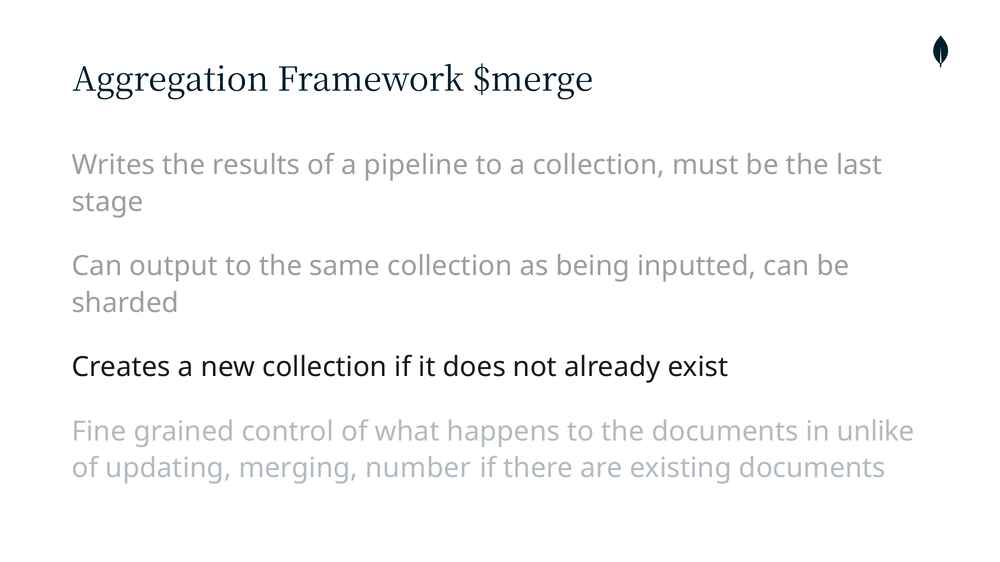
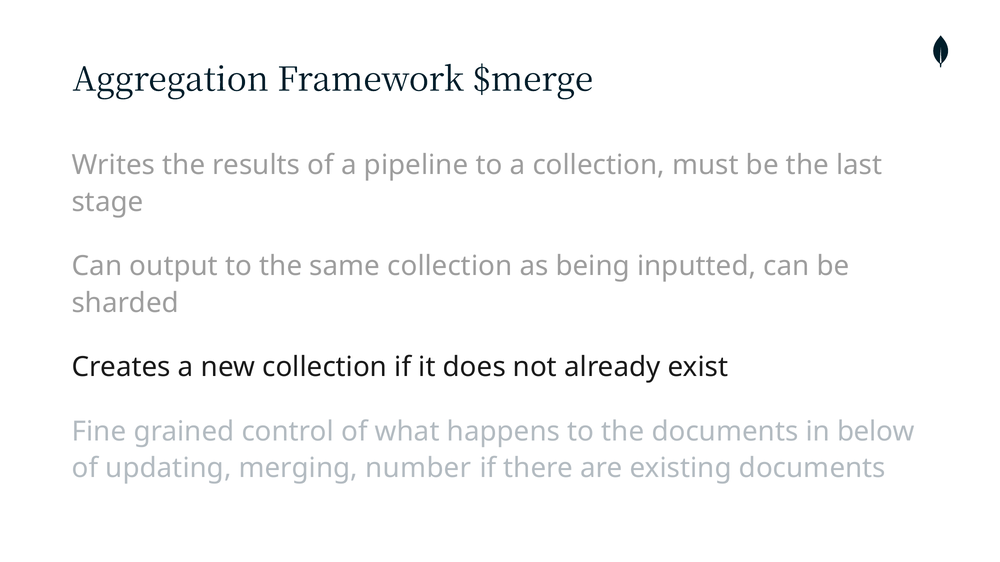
unlike: unlike -> below
